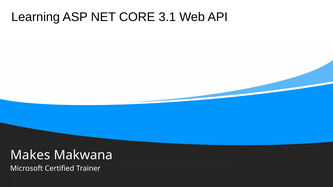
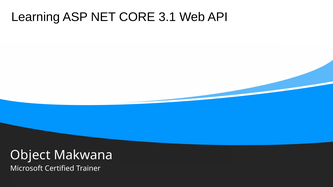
Makes: Makes -> Object
